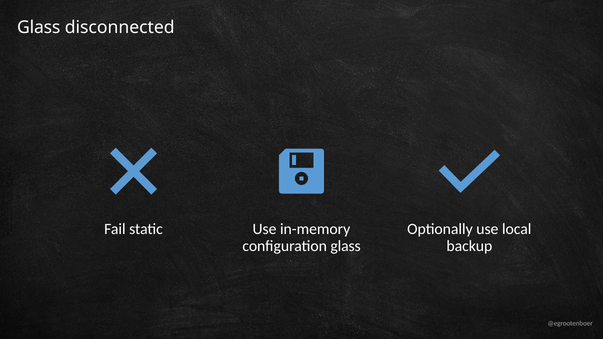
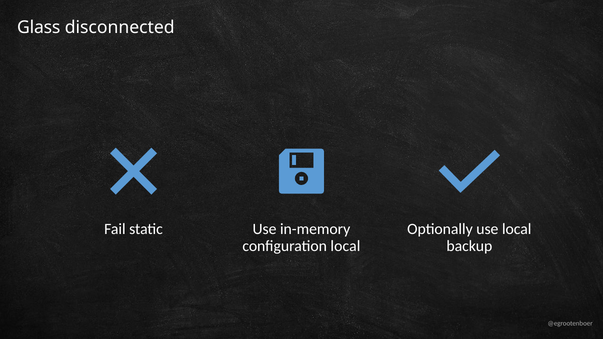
configuration glass: glass -> local
